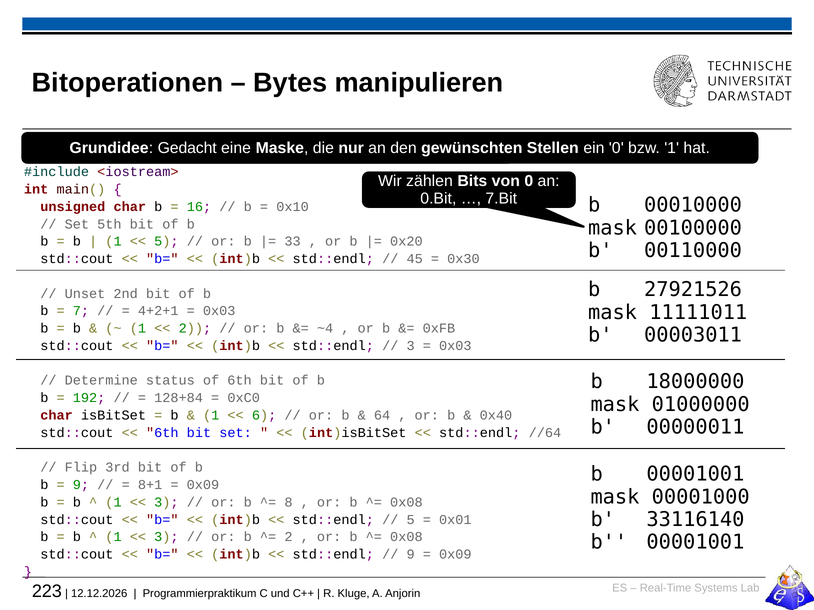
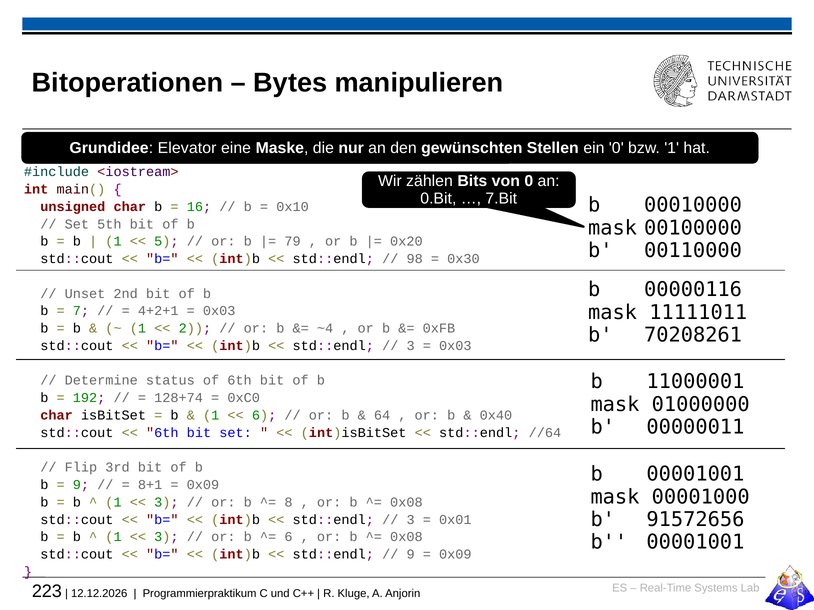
Gedacht: Gedacht -> Elevator
33: 33 -> 79
45: 45 -> 98
27921526: 27921526 -> 00000116
00003011: 00003011 -> 70208261
18000000: 18000000 -> 11000001
128+84: 128+84 -> 128+74
33116140: 33116140 -> 91572656
5 at (411, 520): 5 -> 3
2 at (288, 537): 2 -> 6
